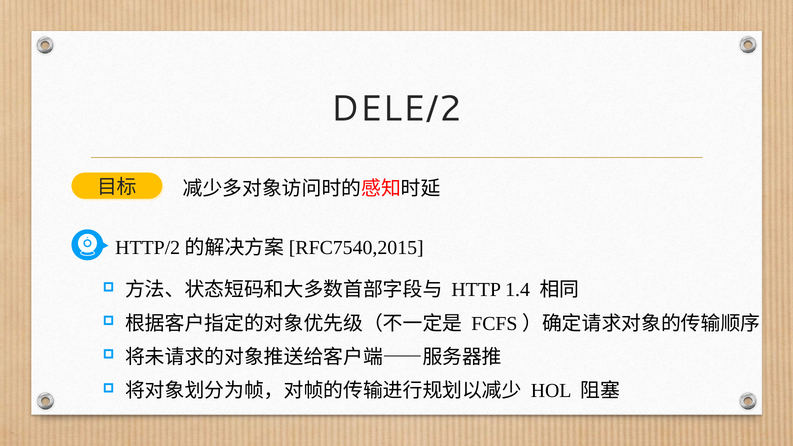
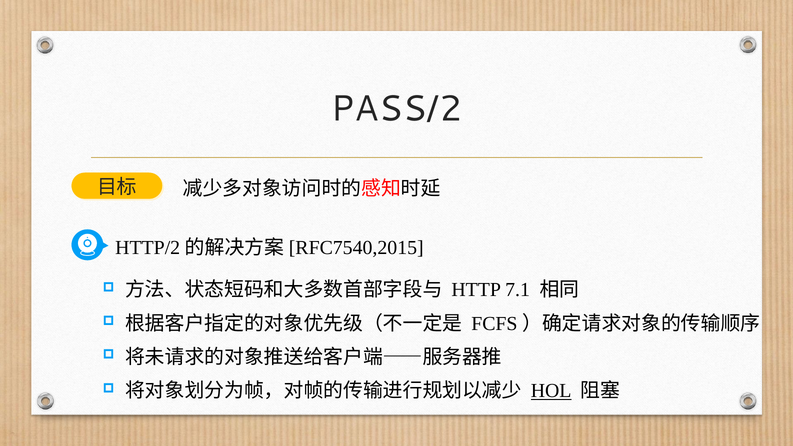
DELE/2: DELE/2 -> PASS/2
1.4: 1.4 -> 7.1
HOL underline: none -> present
